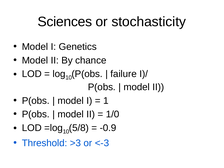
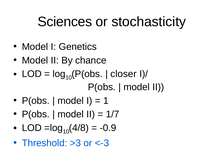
failure: failure -> closer
1/0: 1/0 -> 1/7
5/8: 5/8 -> 4/8
